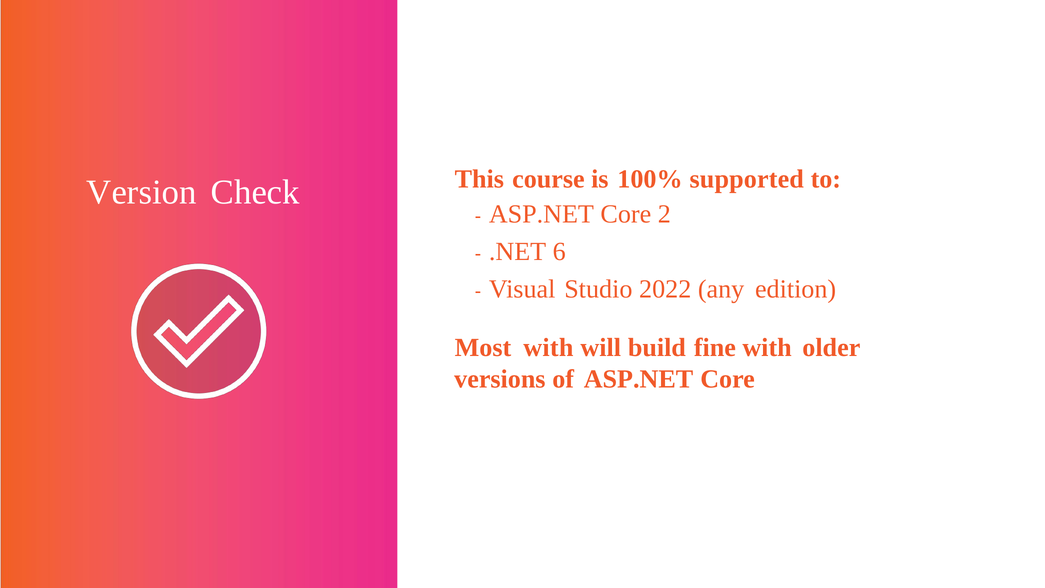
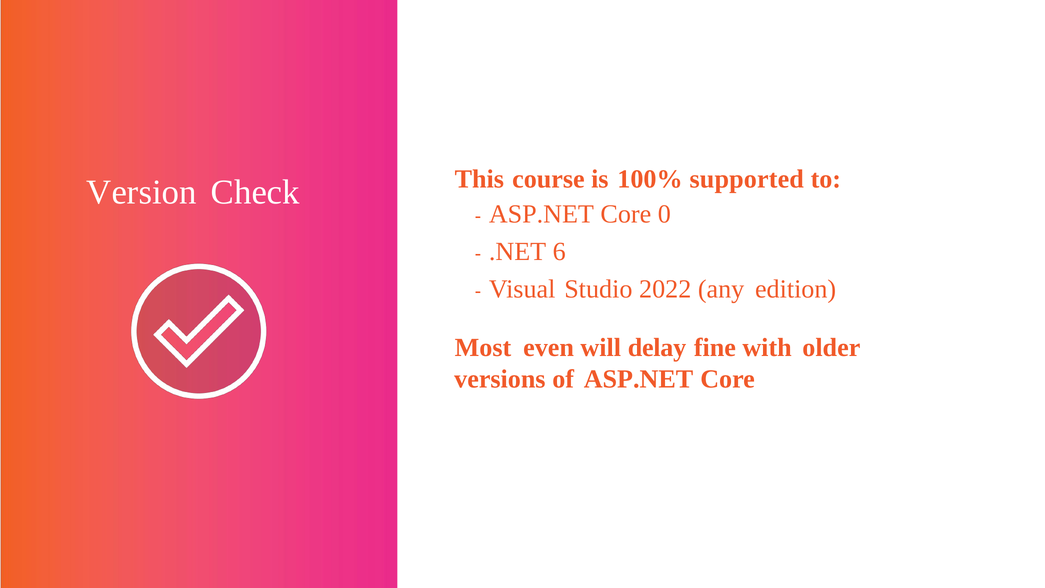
2: 2 -> 0
Most with: with -> even
build: build -> delay
